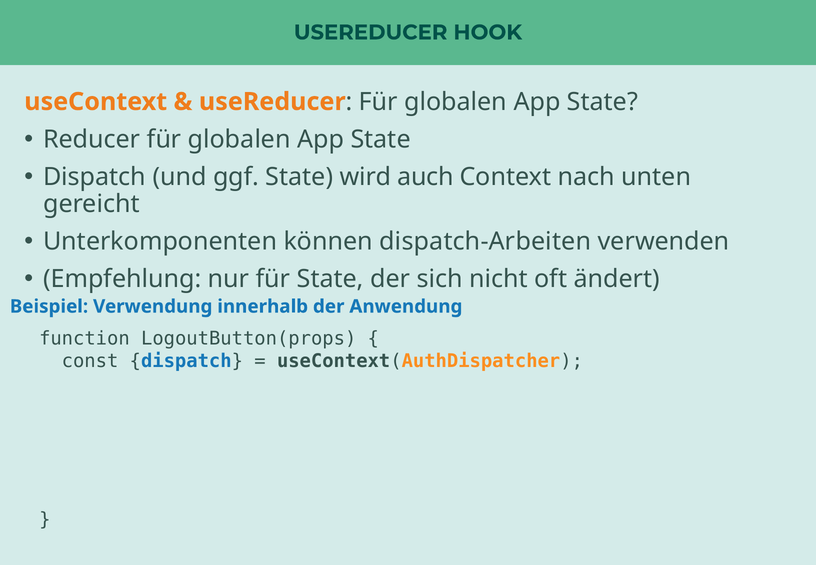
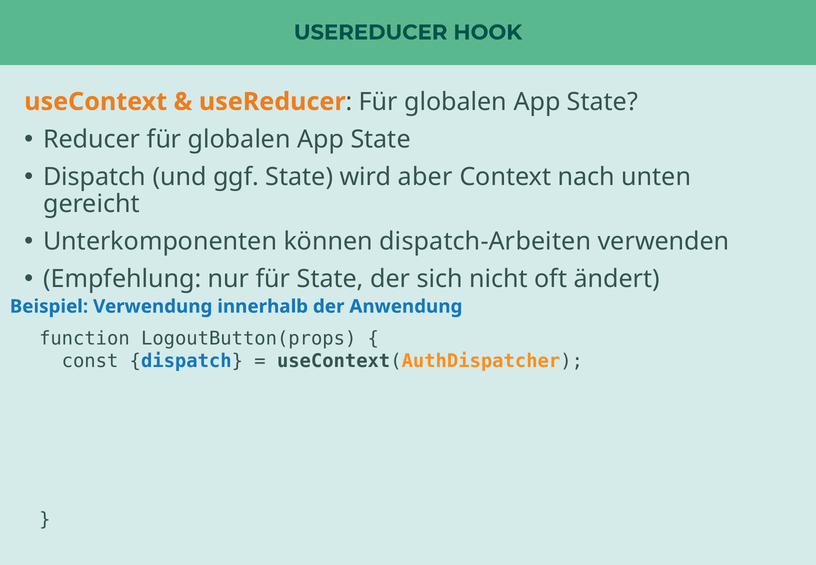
auch: auch -> aber
